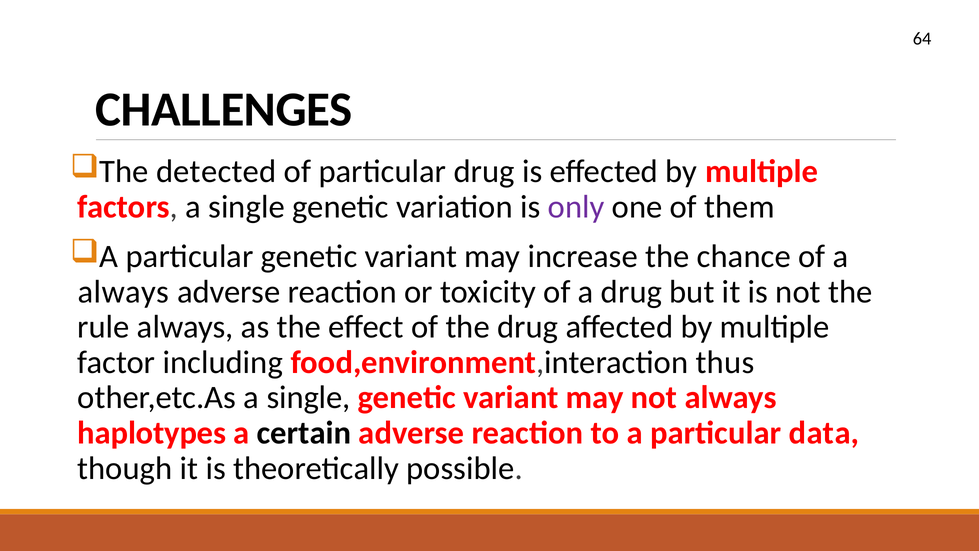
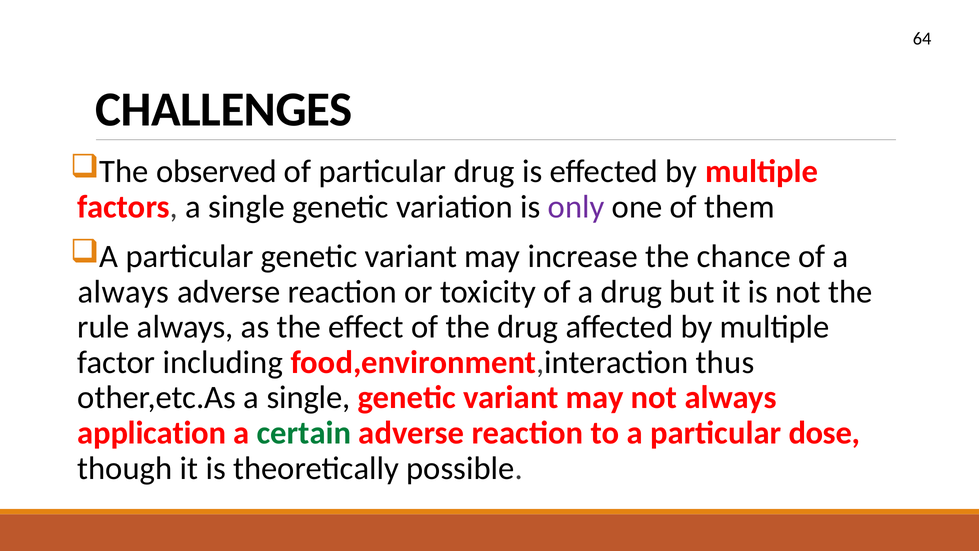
detected: detected -> observed
haplotypes: haplotypes -> application
certain colour: black -> green
data: data -> dose
